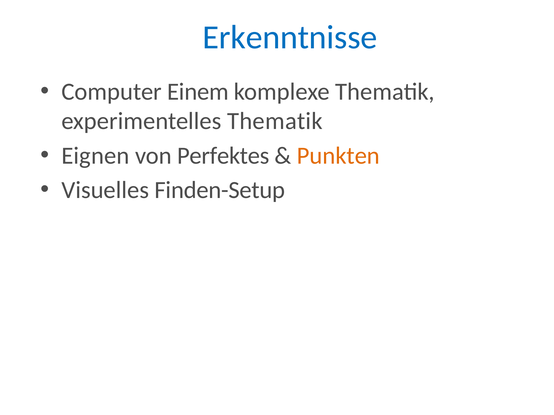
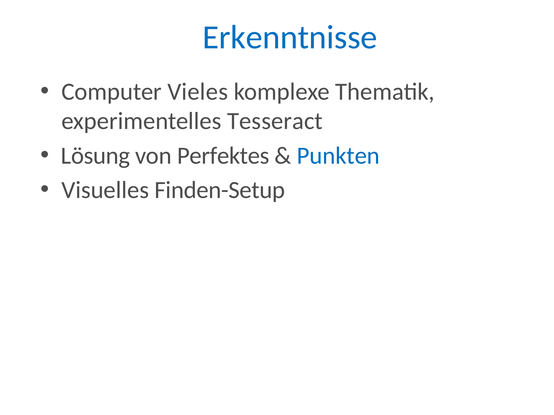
Einem: Einem -> Vieles
experimentelles Thematik: Thematik -> Tesseract
Eignen: Eignen -> Lösung
Punkten colour: orange -> blue
